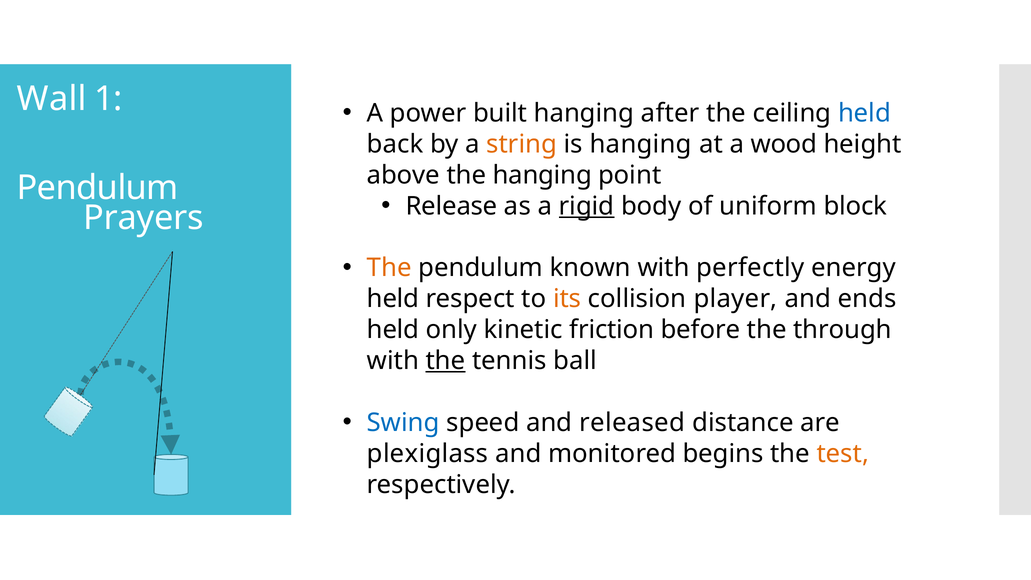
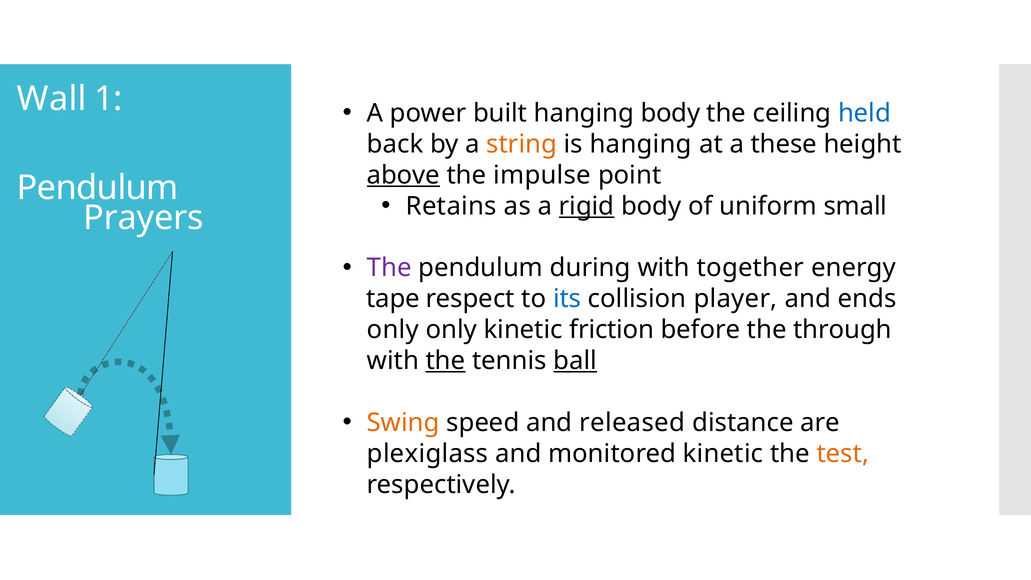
hanging after: after -> body
wood: wood -> these
above underline: none -> present
the hanging: hanging -> impulse
Release: Release -> Retains
block: block -> small
The at (389, 268) colour: orange -> purple
known: known -> during
perfectly: perfectly -> together
held at (393, 299): held -> tape
its colour: orange -> blue
held at (393, 330): held -> only
ball underline: none -> present
Swing colour: blue -> orange
monitored begins: begins -> kinetic
